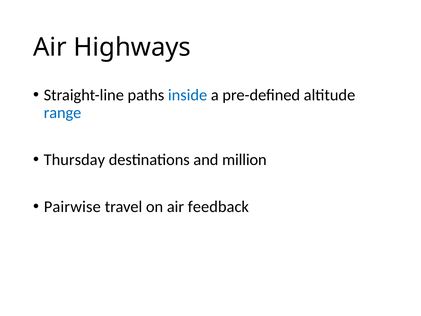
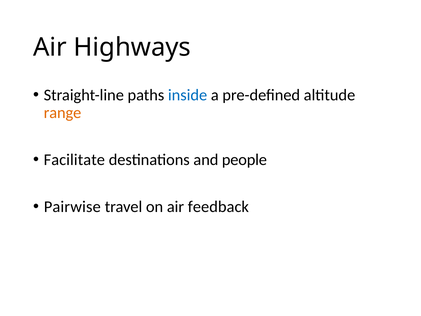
range colour: blue -> orange
Thursday: Thursday -> Facilitate
million: million -> people
